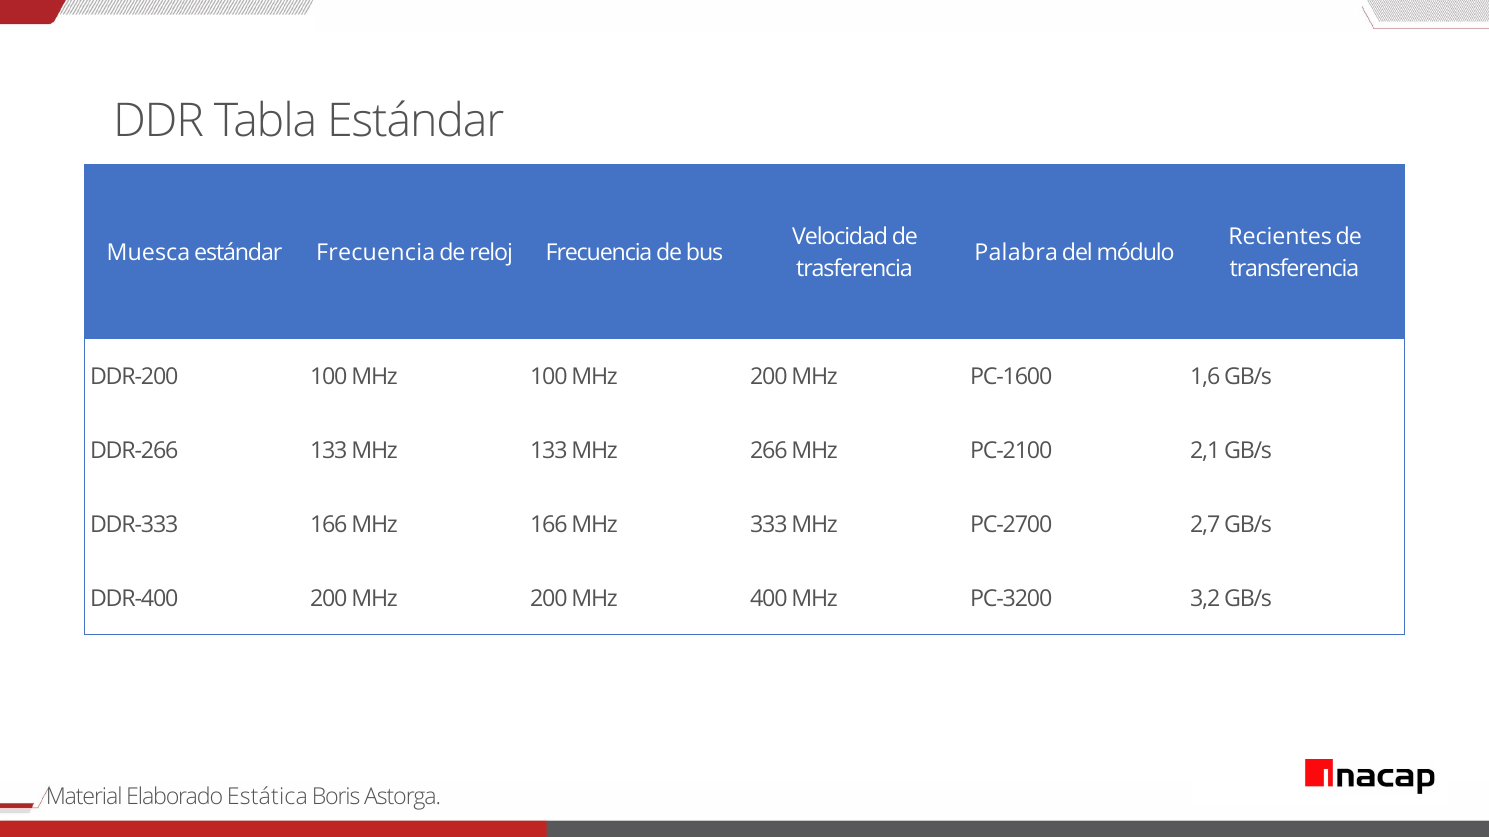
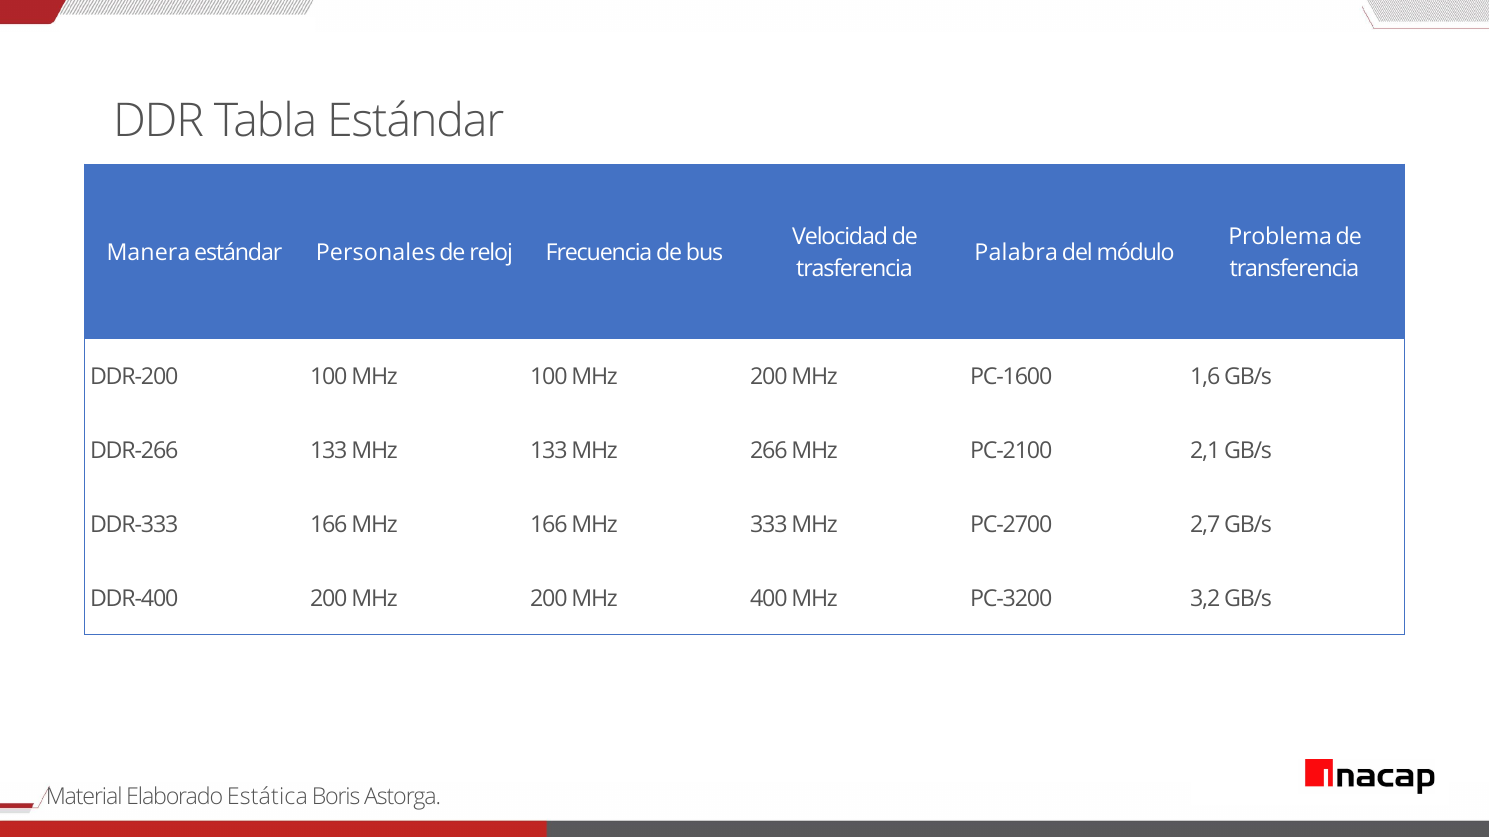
Recientes: Recientes -> Problema
Muesca: Muesca -> Manera
estándar Frecuencia: Frecuencia -> Personales
